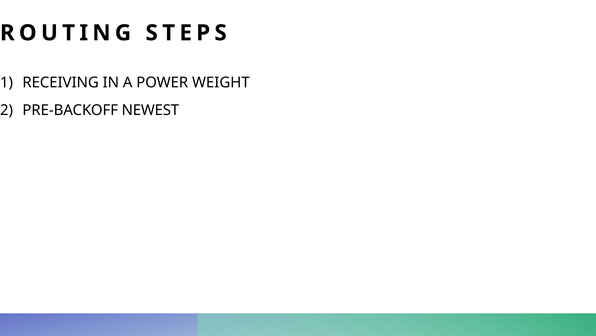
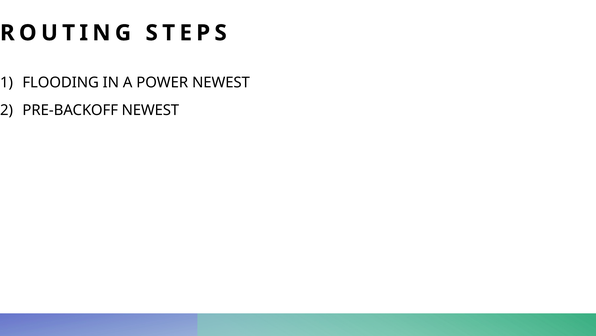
RECEIVING: RECEIVING -> FLOODING
POWER WEIGHT: WEIGHT -> NEWEST
